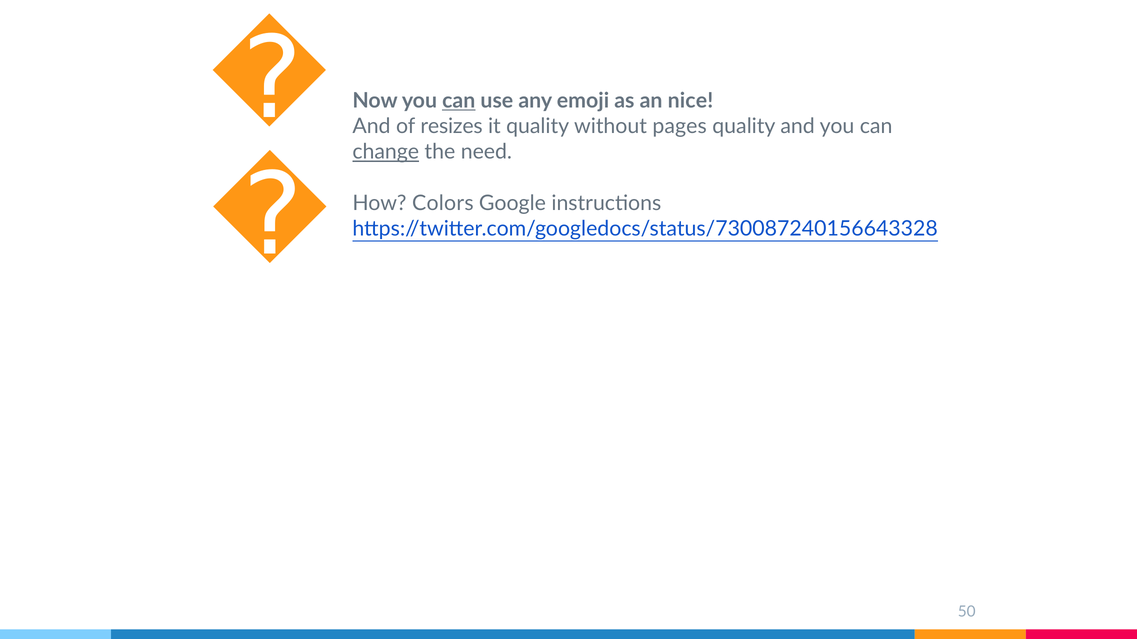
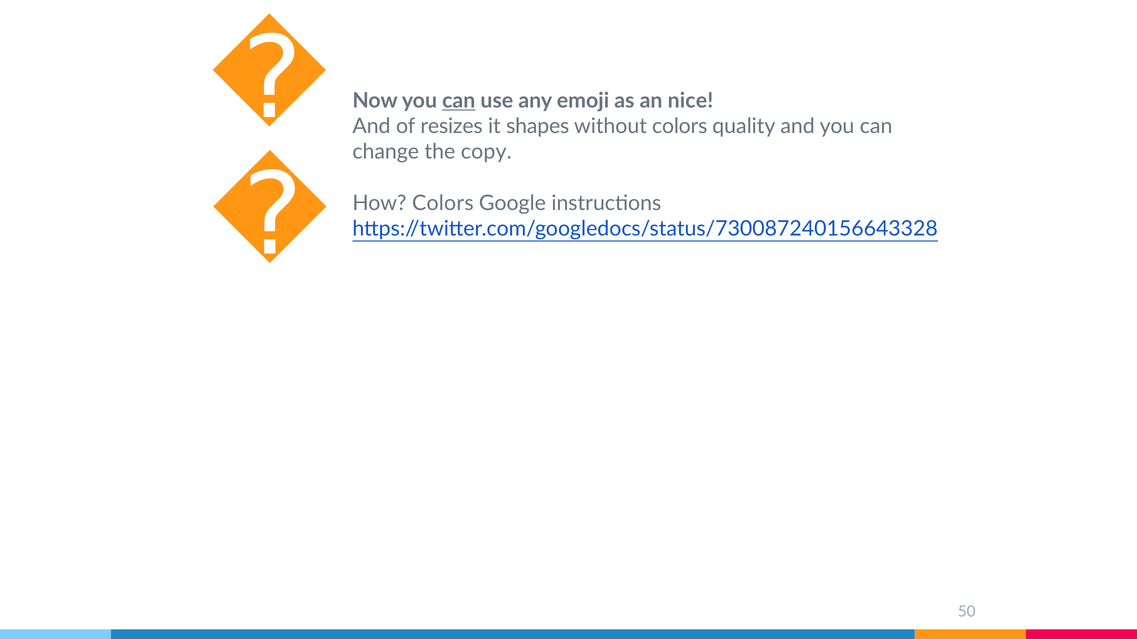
it quality: quality -> shapes
without pages: pages -> colors
change underline: present -> none
need: need -> copy
